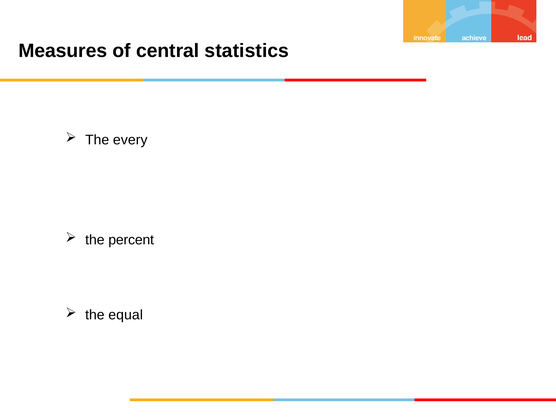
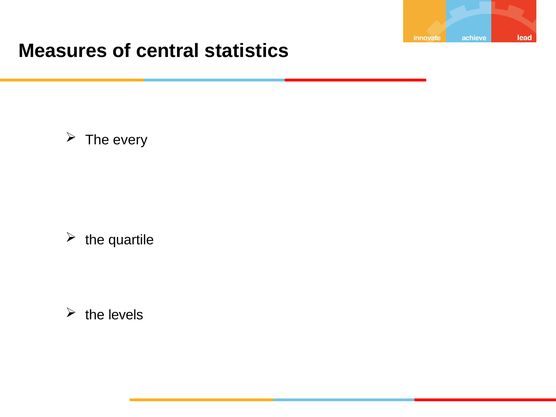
percent: percent -> quartile
equal: equal -> levels
